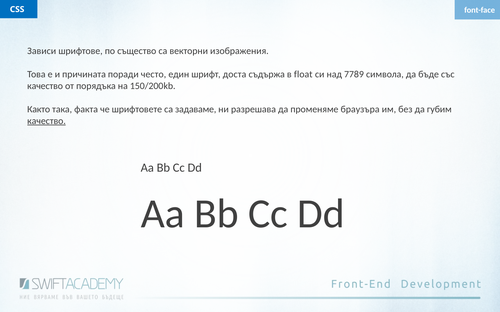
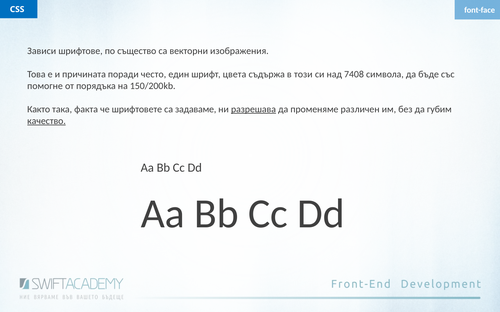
доста: доста -> цвета
float: float -> този
7789: 7789 -> 7408
качество at (45, 86): качество -> помогне
разрешава underline: none -> present
браузъра: браузъра -> различен
